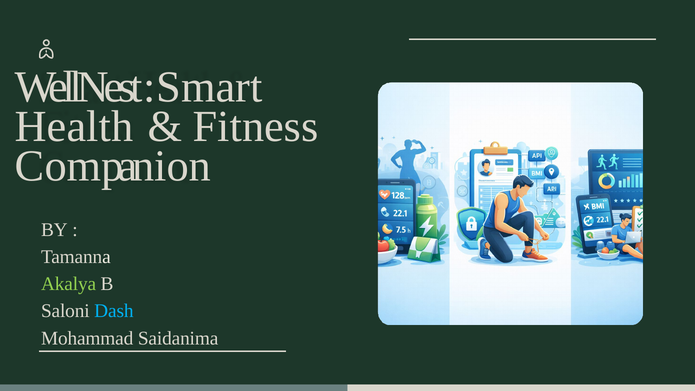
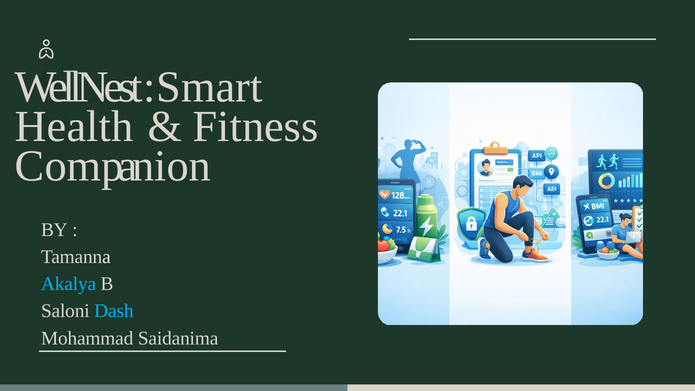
Akalya colour: light green -> light blue
